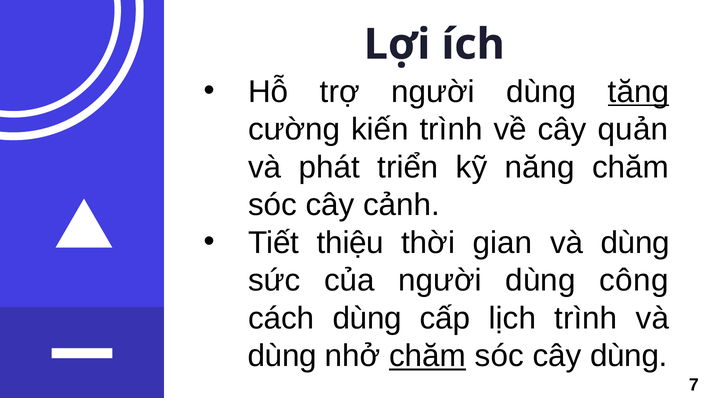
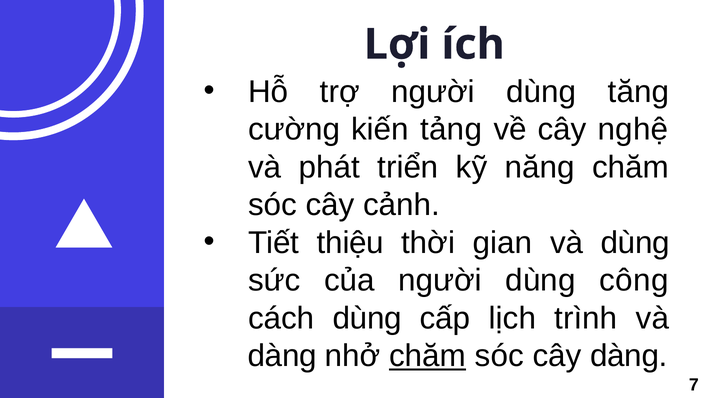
tăng underline: present -> none
kiến trình: trình -> tảng
quản: quản -> nghệ
dùng at (282, 356): dùng -> dàng
cây dùng: dùng -> dàng
